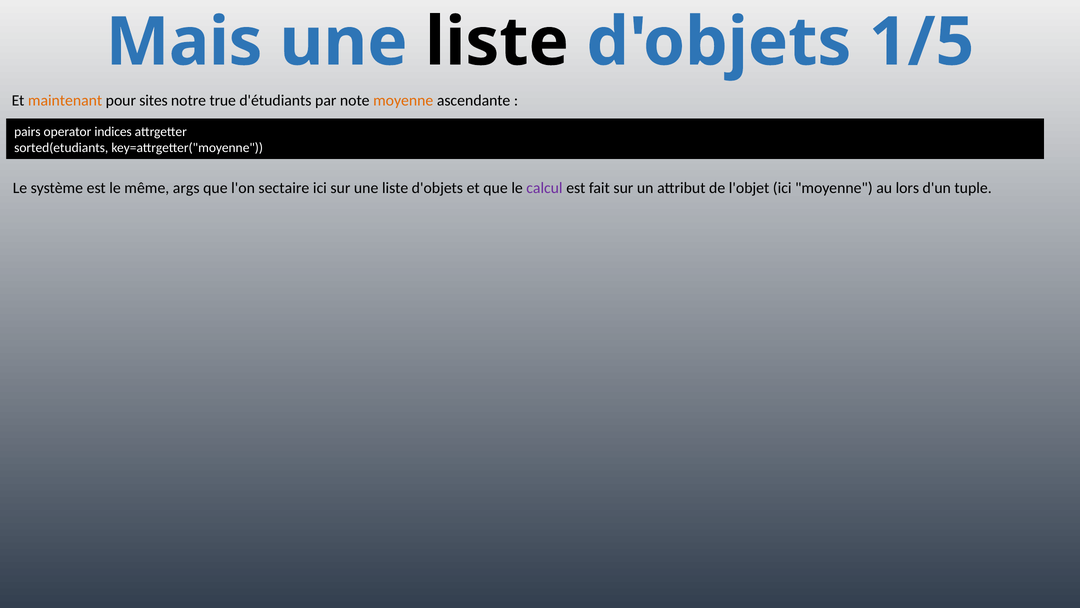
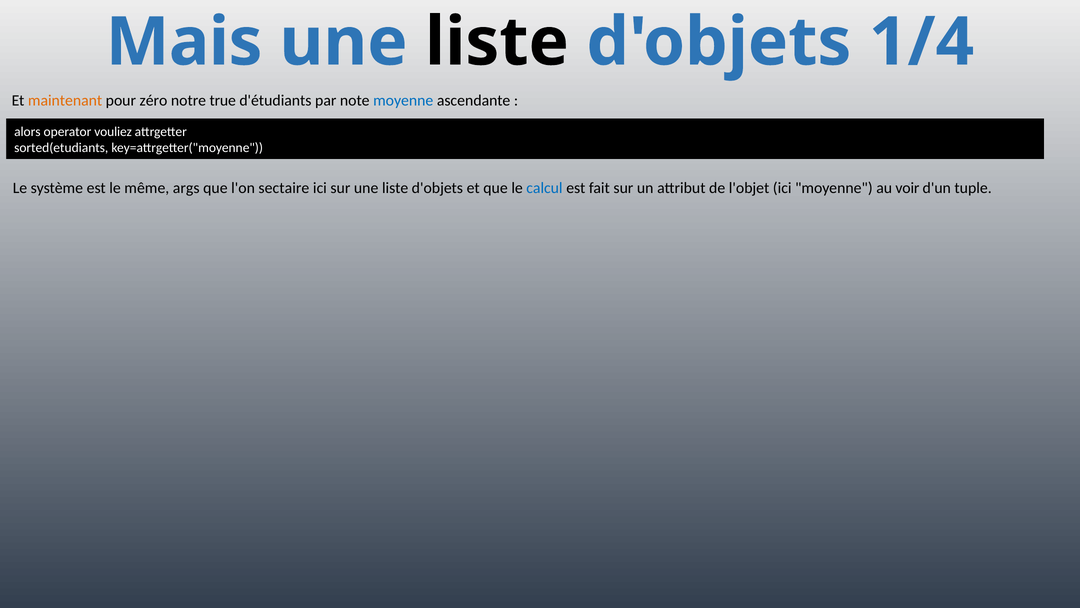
1/5: 1/5 -> 1/4
sites: sites -> zéro
moyenne at (403, 101) colour: orange -> blue
pairs: pairs -> alors
indices: indices -> vouliez
calcul colour: purple -> blue
lors: lors -> voir
